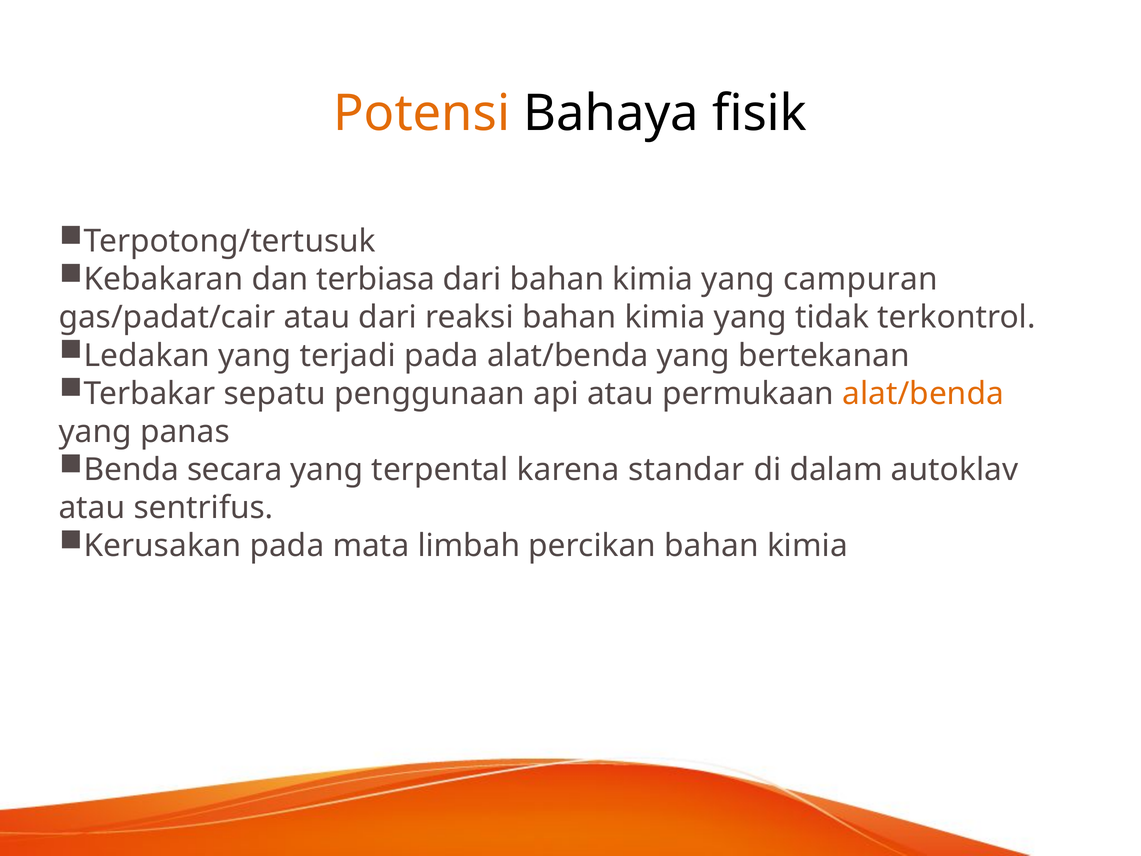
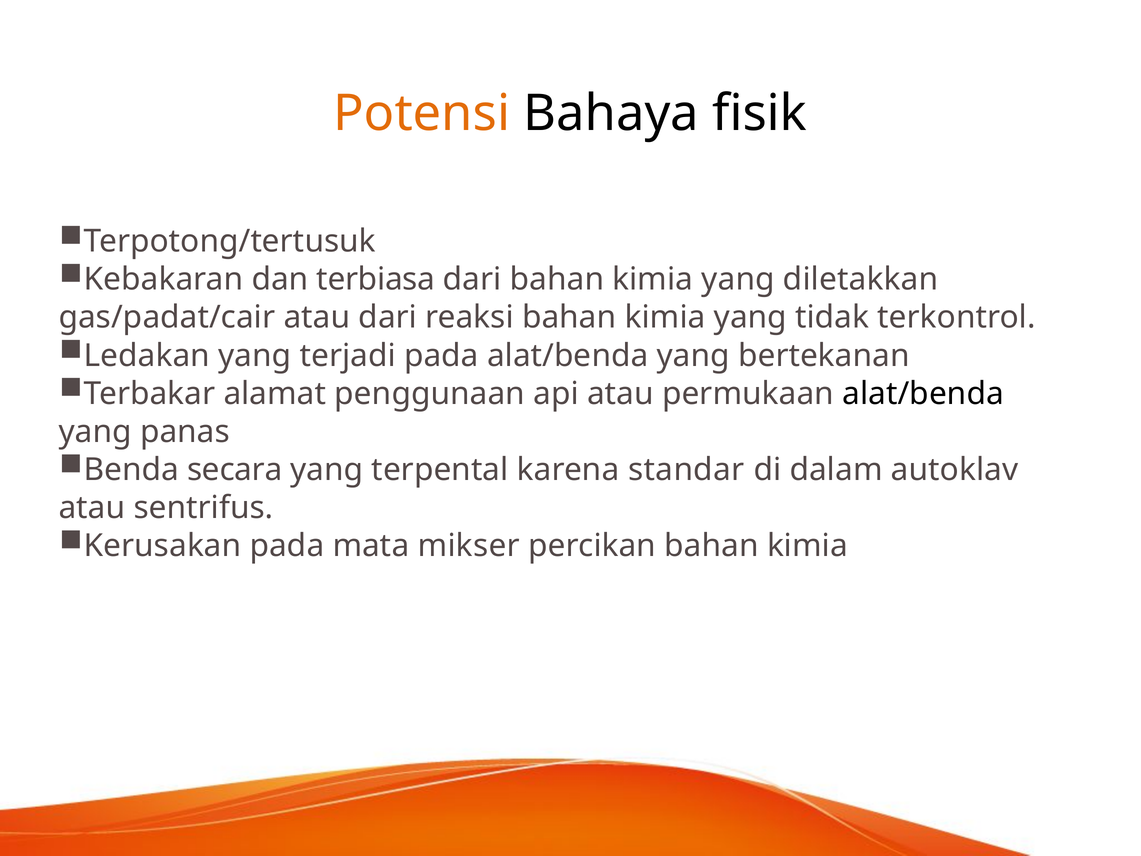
campuran: campuran -> diletakkan
sepatu: sepatu -> alamat
alat/benda at (923, 394) colour: orange -> black
limbah: limbah -> mikser
